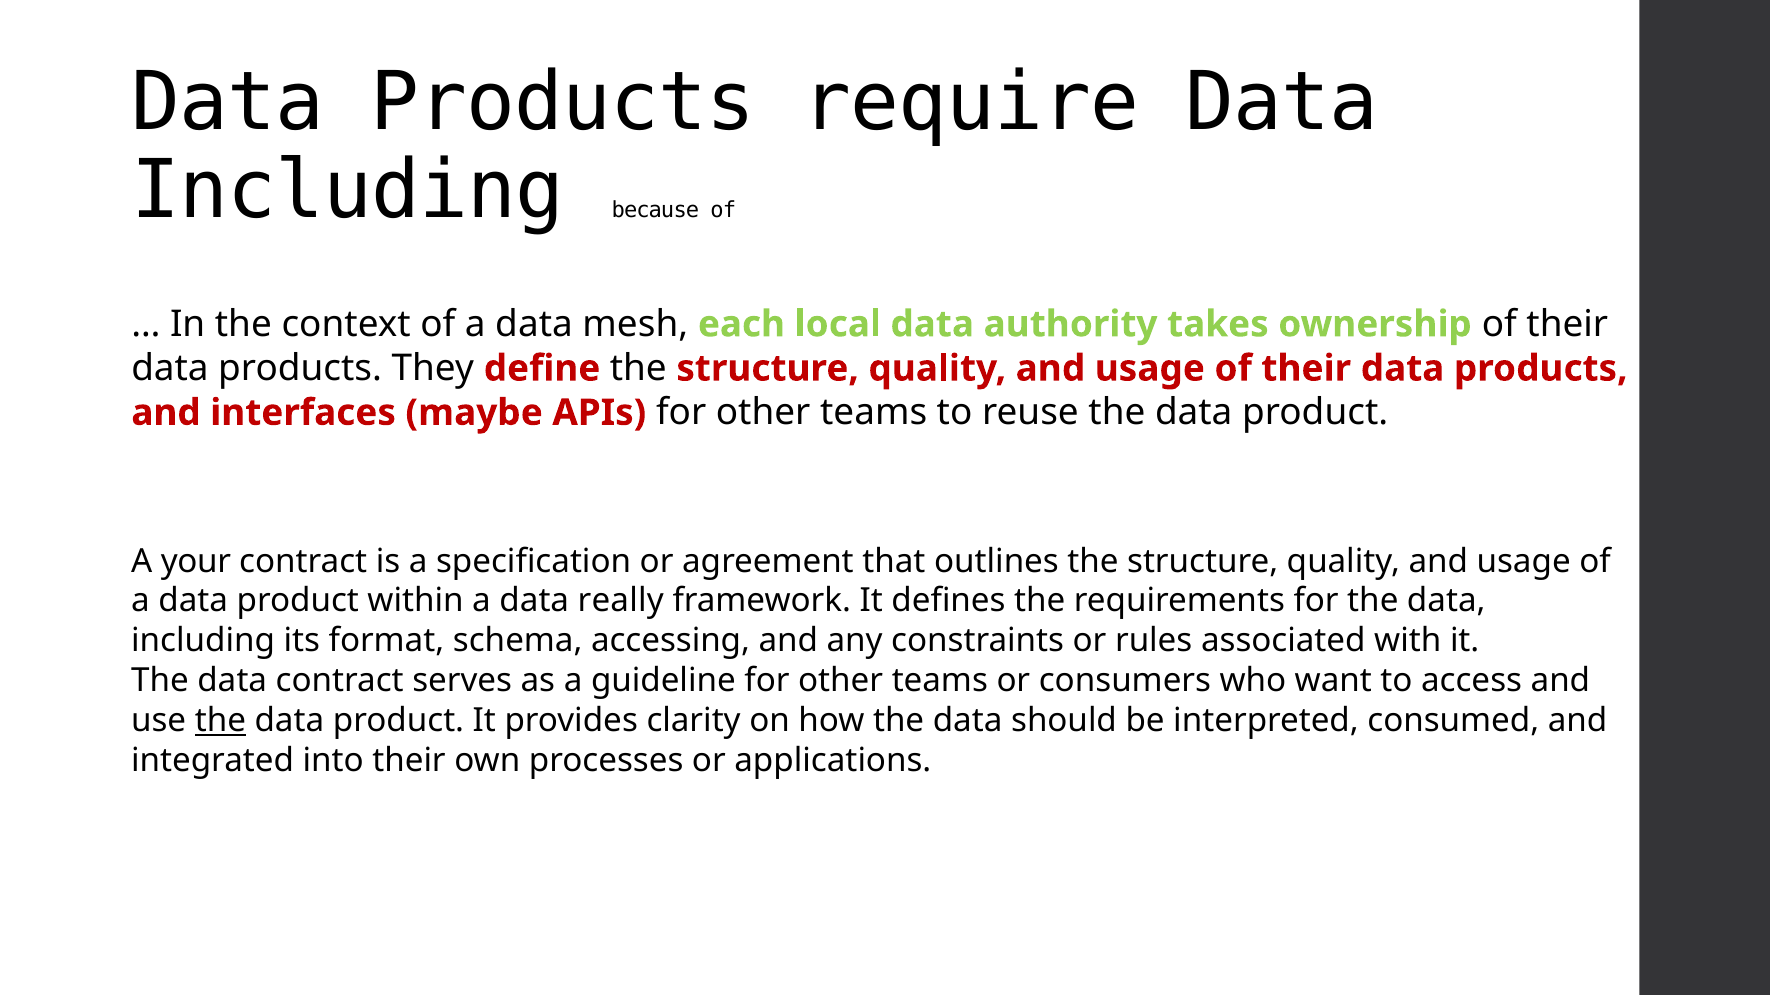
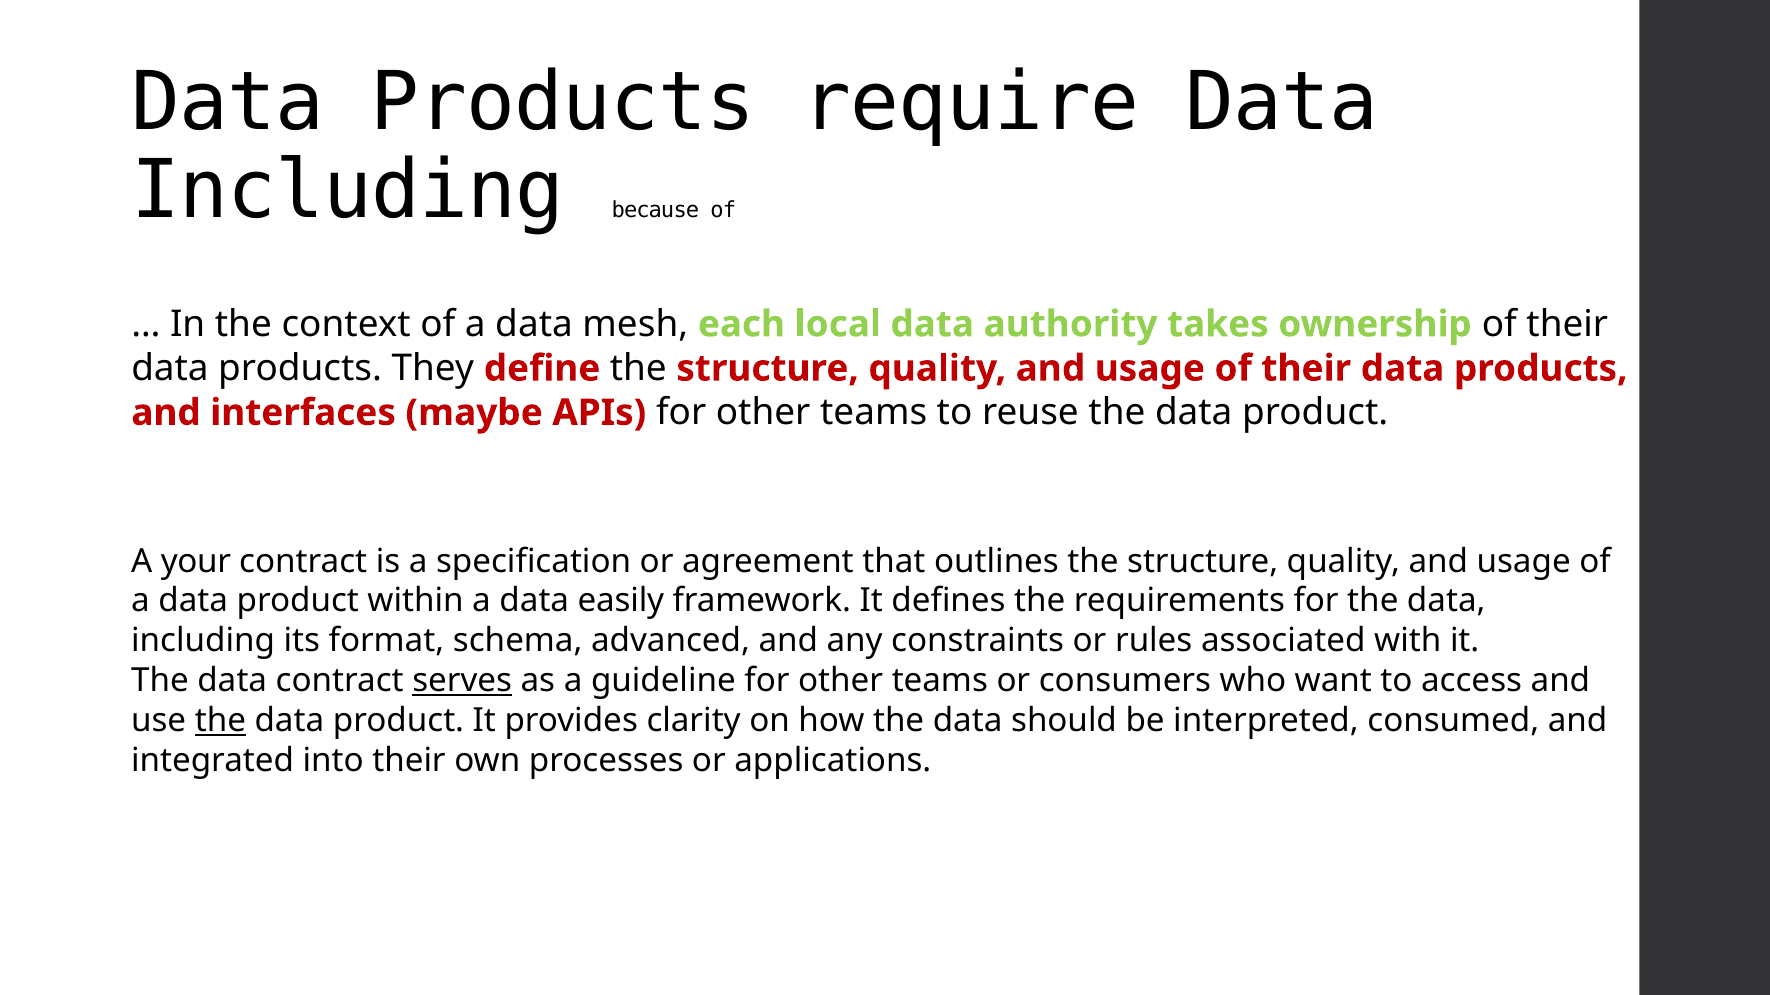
really: really -> easily
accessing: accessing -> advanced
serves underline: none -> present
